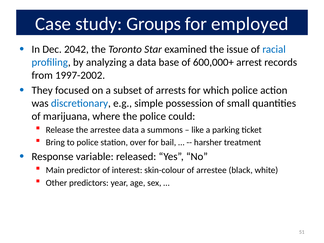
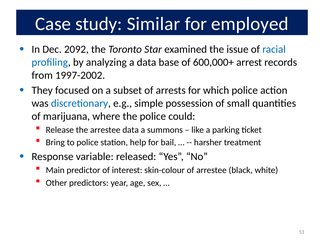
Groups: Groups -> Similar
2042: 2042 -> 2092
over: over -> help
